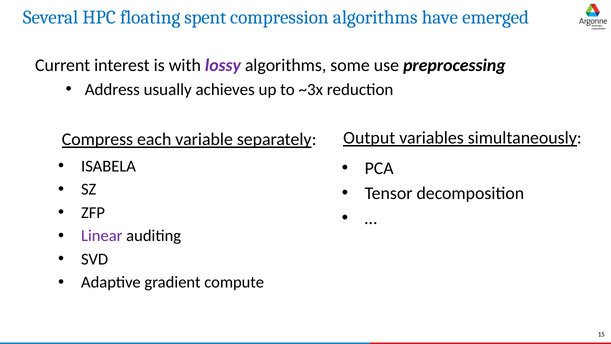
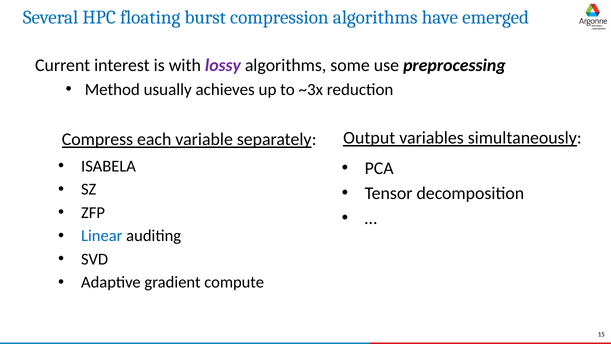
spent: spent -> burst
Address: Address -> Method
Linear colour: purple -> blue
